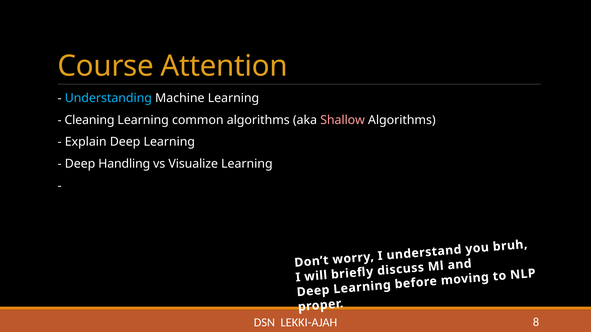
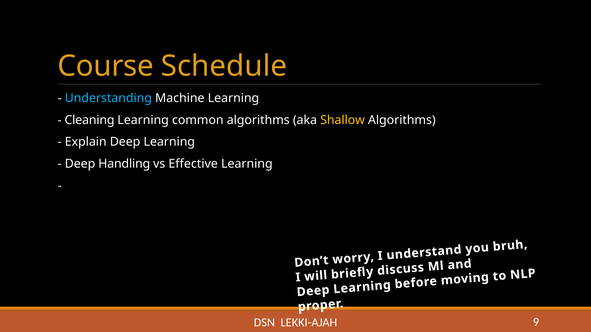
Attention: Attention -> Schedule
Shallow colour: pink -> yellow
Visualize: Visualize -> Effective
8: 8 -> 9
